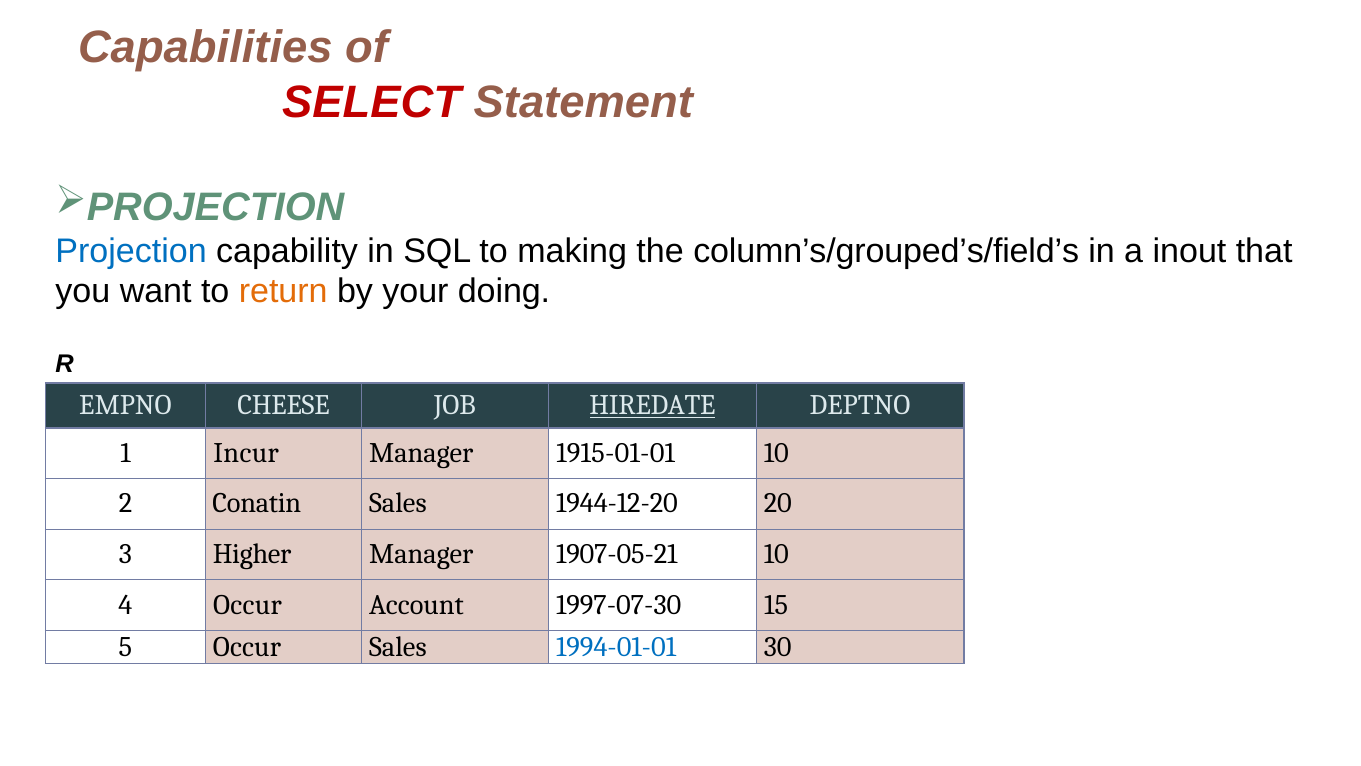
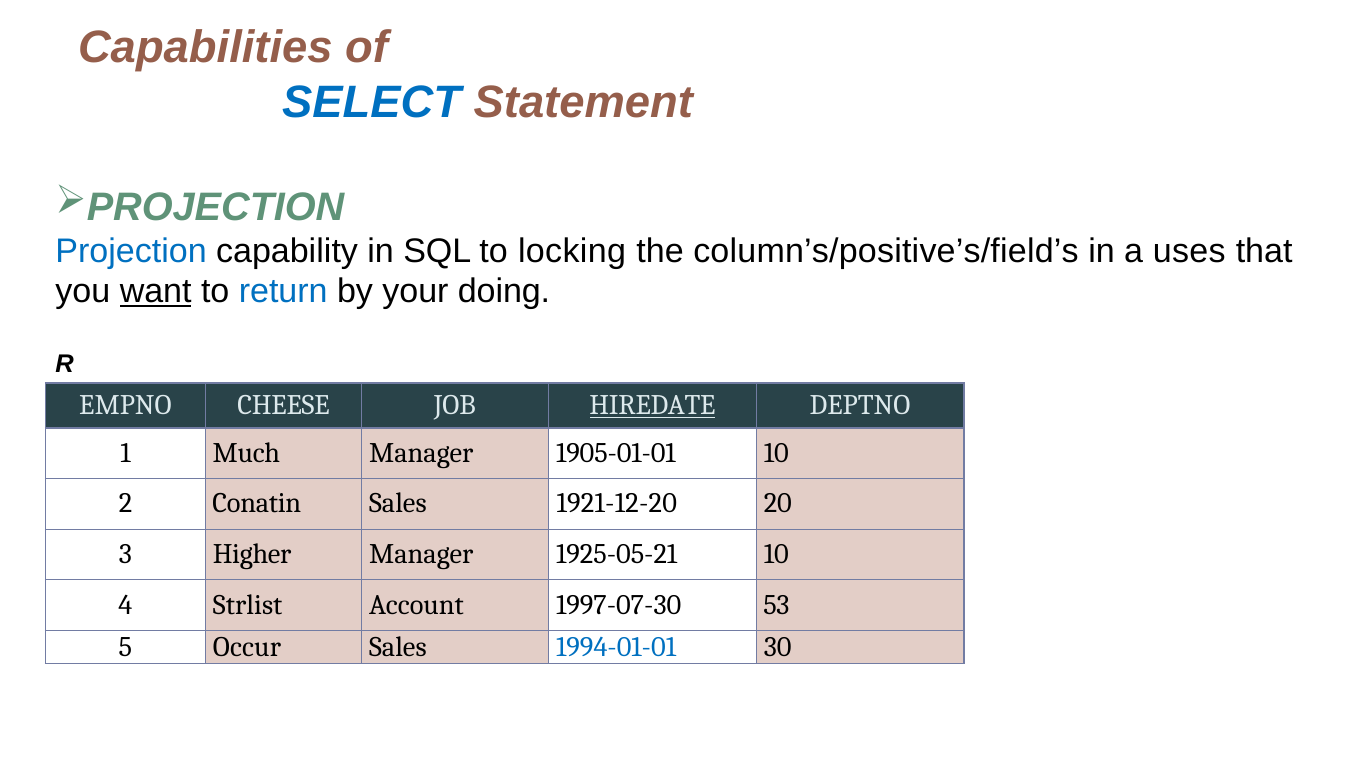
SELECT colour: red -> blue
making: making -> locking
column’s/grouped’s/field’s: column’s/grouped’s/field’s -> column’s/positive’s/field’s
inout: inout -> uses
want underline: none -> present
return colour: orange -> blue
Incur: Incur -> Much
1915-01-01: 1915-01-01 -> 1905-01-01
1944-12-20: 1944-12-20 -> 1921-12-20
1907-05-21: 1907-05-21 -> 1925-05-21
4 Occur: Occur -> Strlist
15: 15 -> 53
